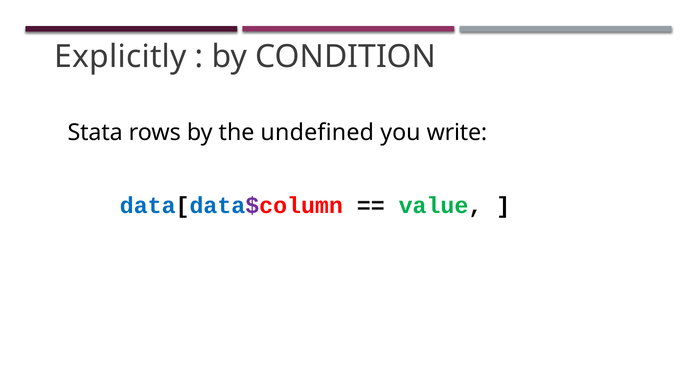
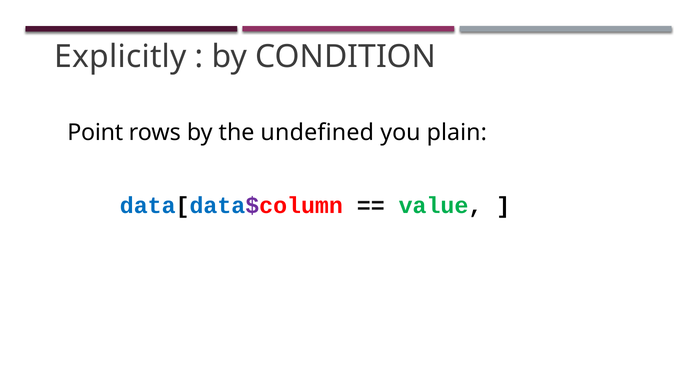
Stata: Stata -> Point
write: write -> plain
